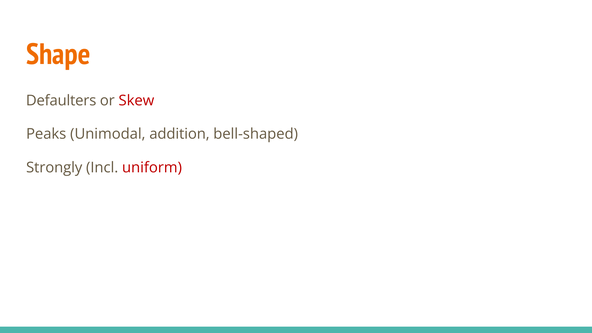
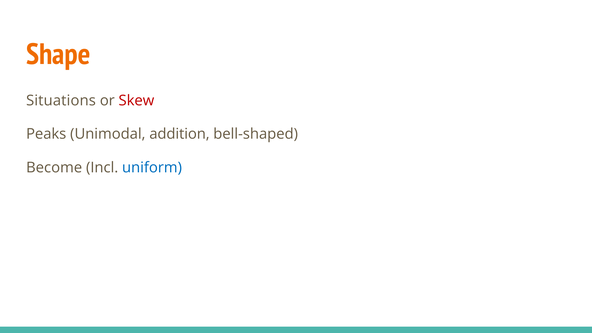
Defaulters: Defaulters -> Situations
Strongly: Strongly -> Become
uniform colour: red -> blue
